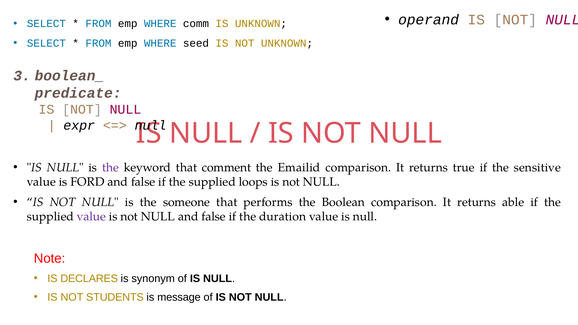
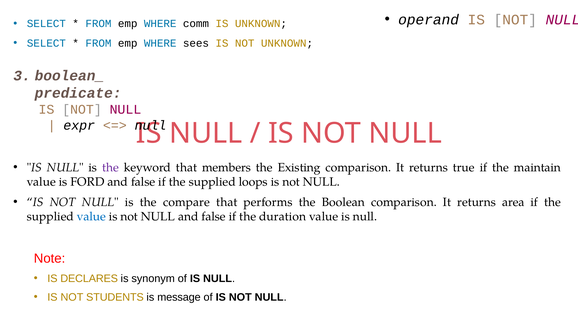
seed: seed -> sees
comment: comment -> members
Emailid: Emailid -> Existing
sensitive: sensitive -> maintain
someone: someone -> compare
able: able -> area
value at (91, 217) colour: purple -> blue
